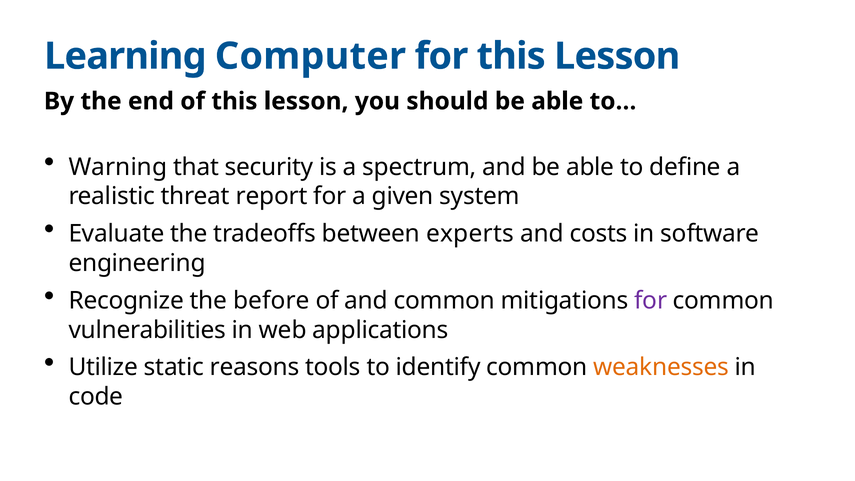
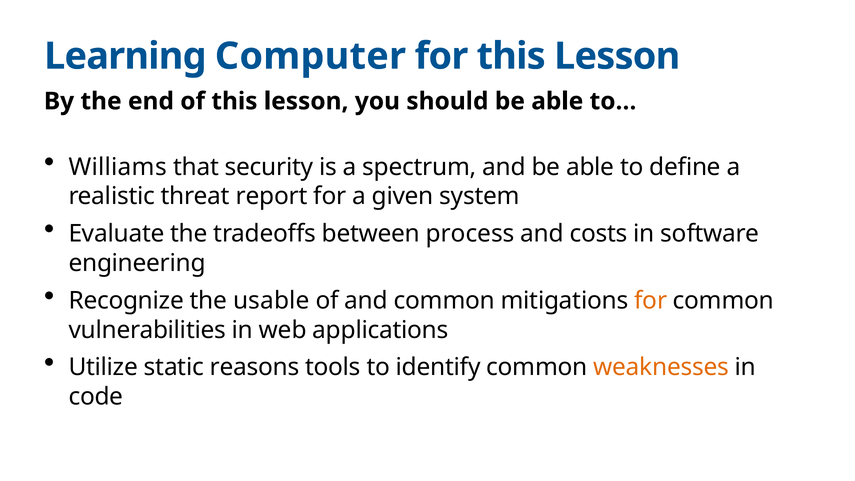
Warning: Warning -> Williams
experts: experts -> process
before: before -> usable
for at (651, 301) colour: purple -> orange
